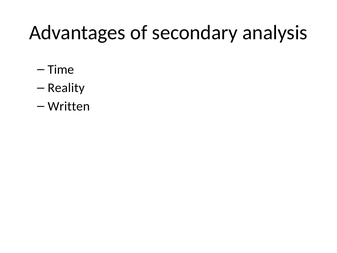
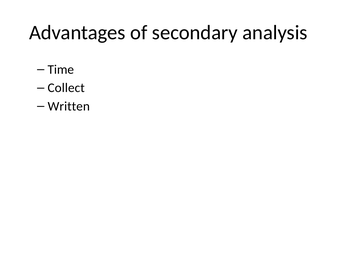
Reality: Reality -> Collect
